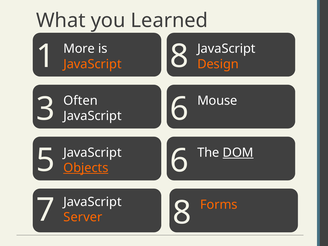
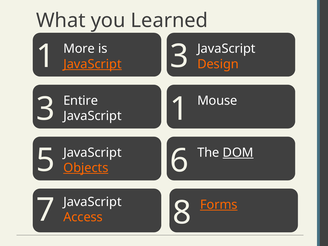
1 8: 8 -> 3
JavaScript at (93, 64) underline: none -> present
Often: Often -> Entire
3 6: 6 -> 1
Forms underline: none -> present
Server: Server -> Access
